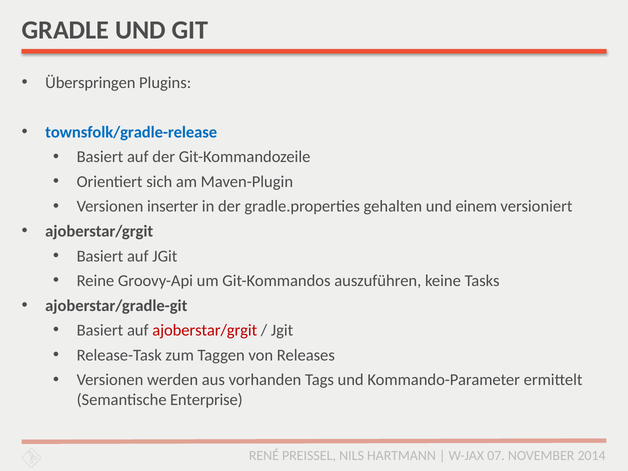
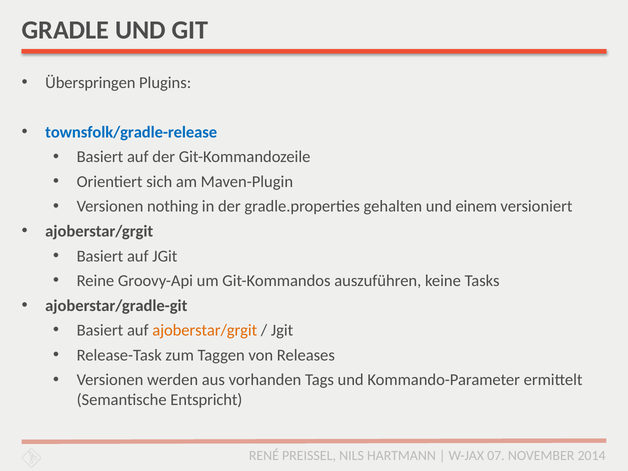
inserter: inserter -> nothing
ajoberstar/grgit at (205, 330) colour: red -> orange
Enterprise: Enterprise -> Entspricht
